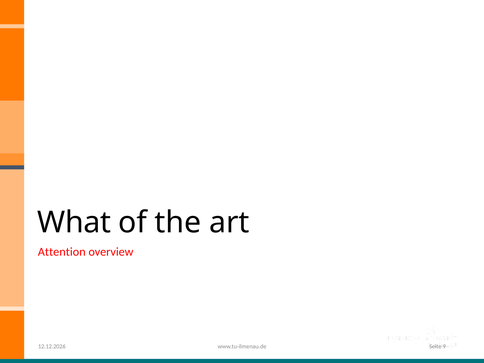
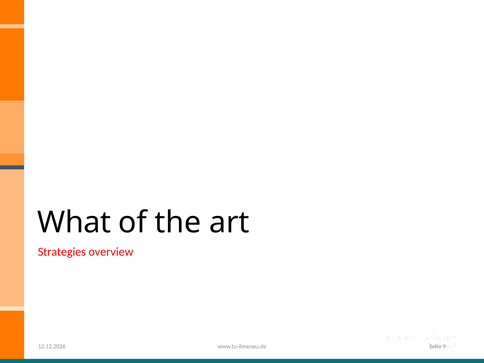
Attention: Attention -> Strategies
